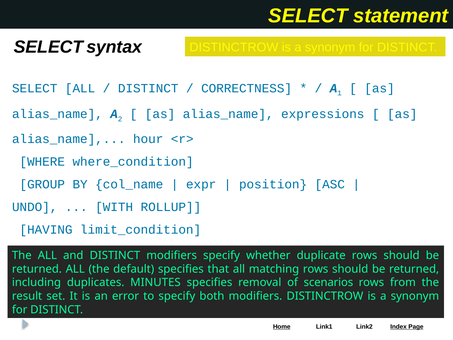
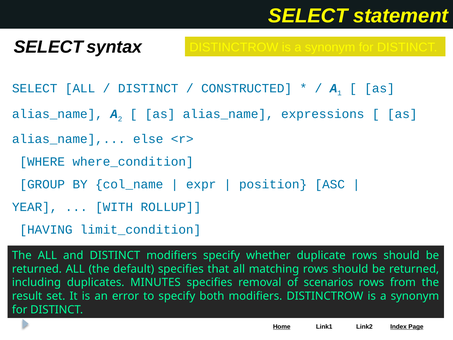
CORRECTNESS: CORRECTNESS -> CONSTRUCTED
hour: hour -> else
UNDO: UNDO -> YEAR
